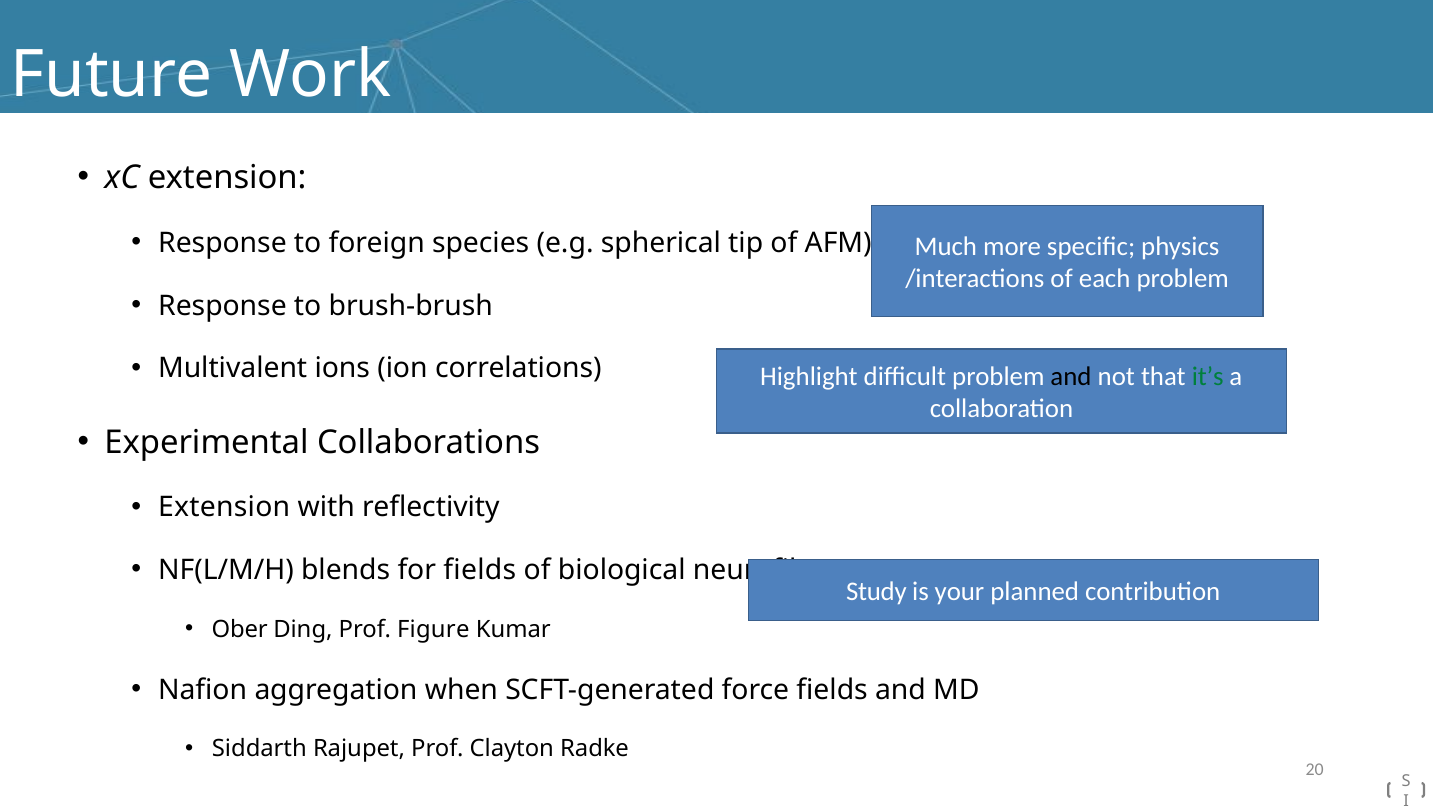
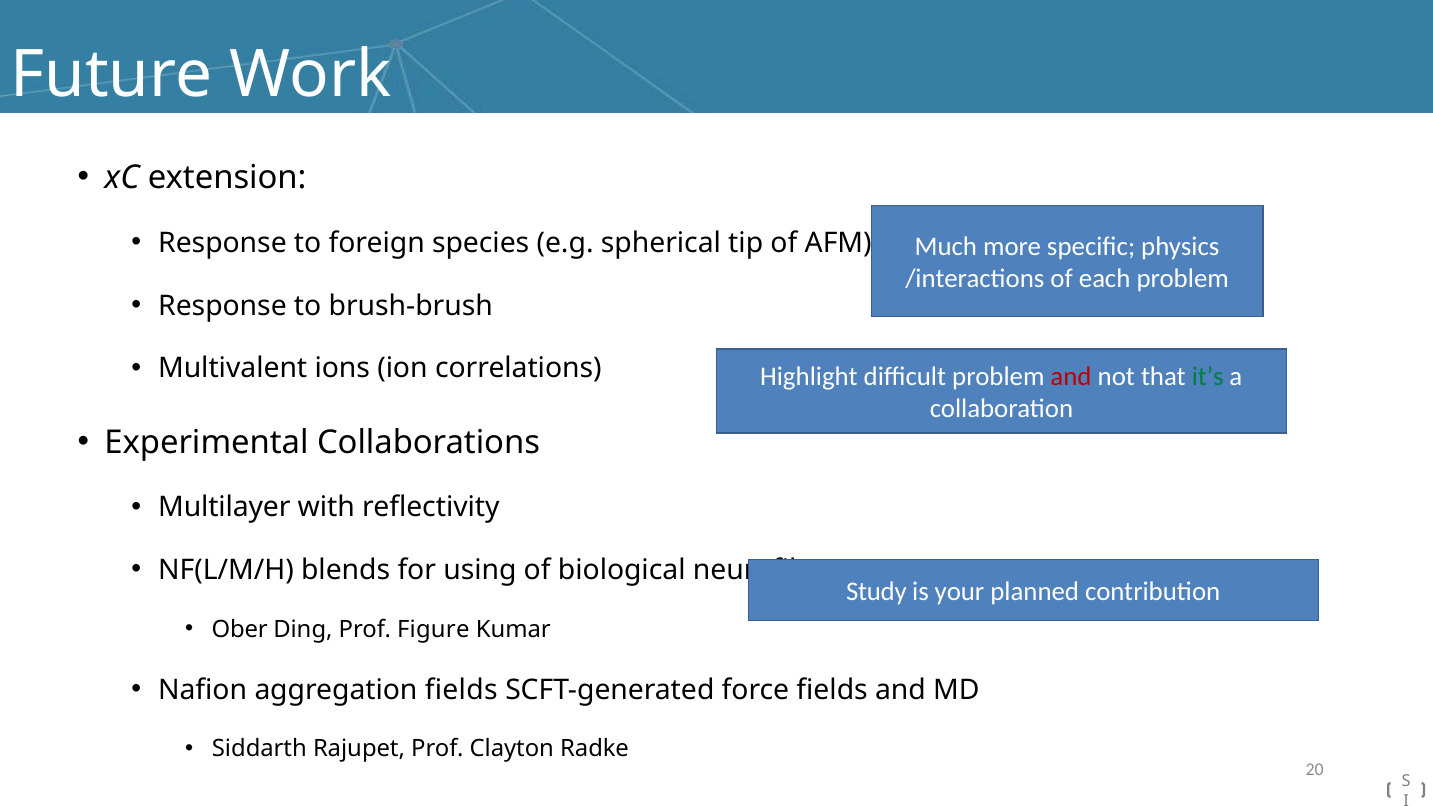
and at (1071, 377) colour: black -> red
Extension at (224, 507): Extension -> Multilayer
for fields: fields -> using
aggregation when: when -> fields
